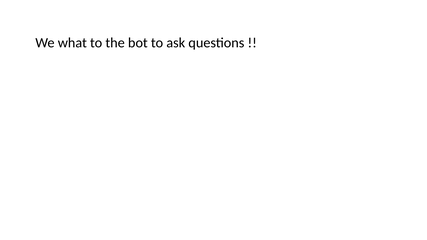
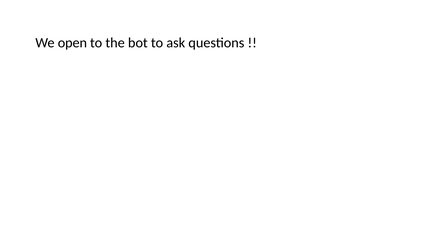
what: what -> open
